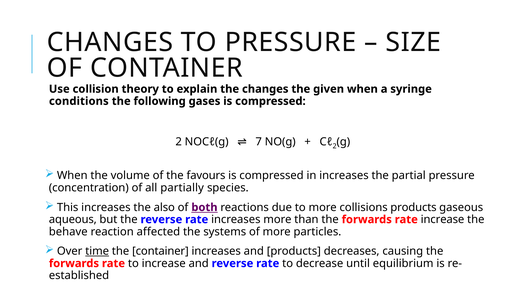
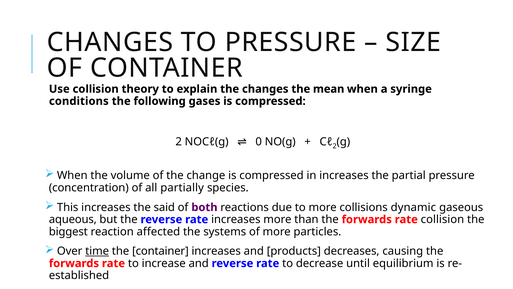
given: given -> mean
7: 7 -> 0
favours: favours -> change
also: also -> said
both underline: present -> none
collisions products: products -> dynamic
rate increase: increase -> collision
behave: behave -> biggest
